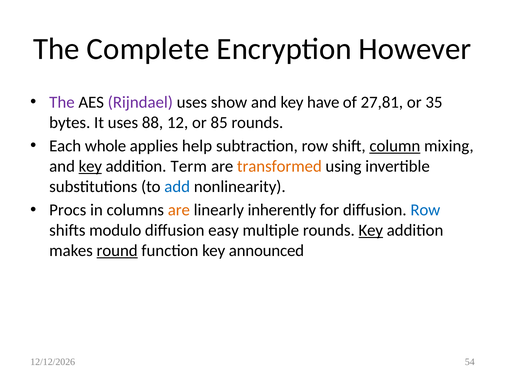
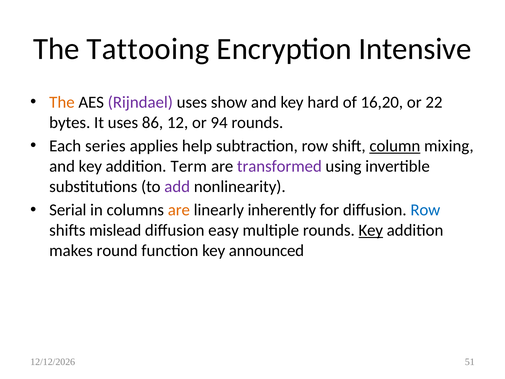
Complete: Complete -> Tattooing
However: However -> Intensive
The at (62, 102) colour: purple -> orange
have: have -> hard
27,81: 27,81 -> 16,20
35: 35 -> 22
88: 88 -> 86
85: 85 -> 94
whole: whole -> series
key at (90, 166) underline: present -> none
transformed colour: orange -> purple
add colour: blue -> purple
Procs: Procs -> Serial
modulo: modulo -> mislead
round underline: present -> none
54: 54 -> 51
